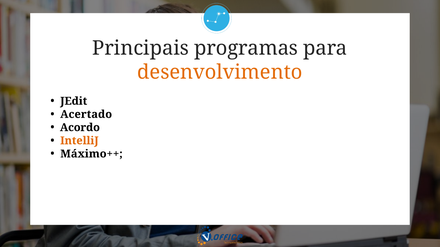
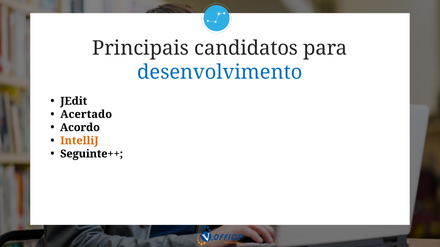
programas: programas -> candidatos
desenvolvimento colour: orange -> blue
Máximo++: Máximo++ -> Seguinte++
